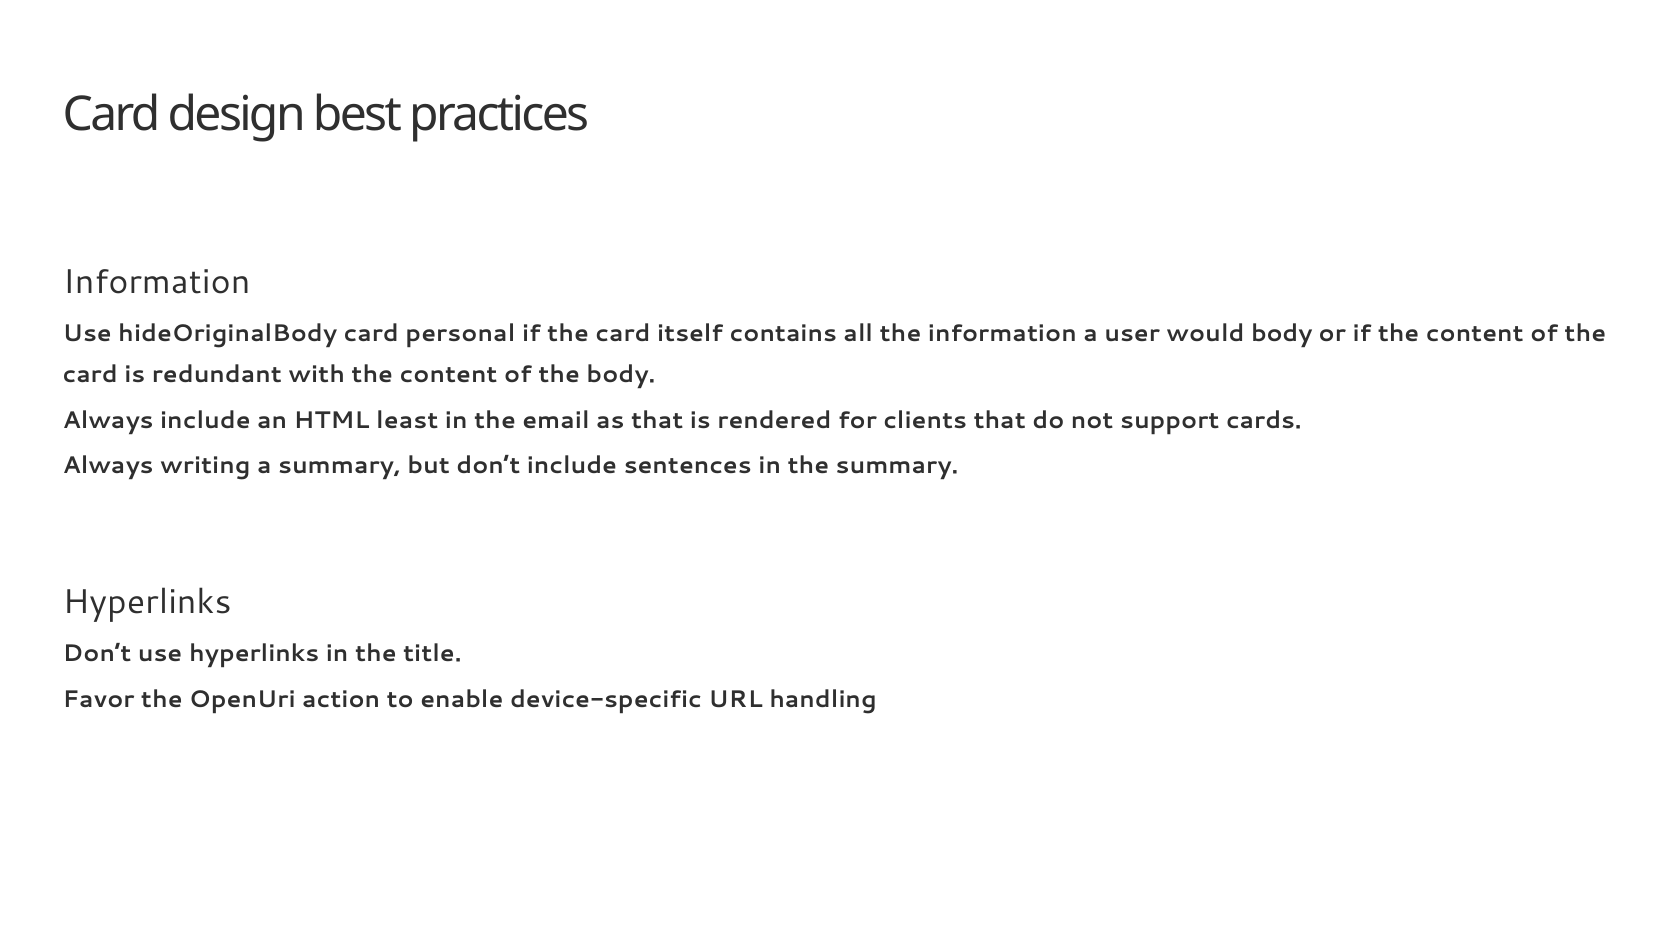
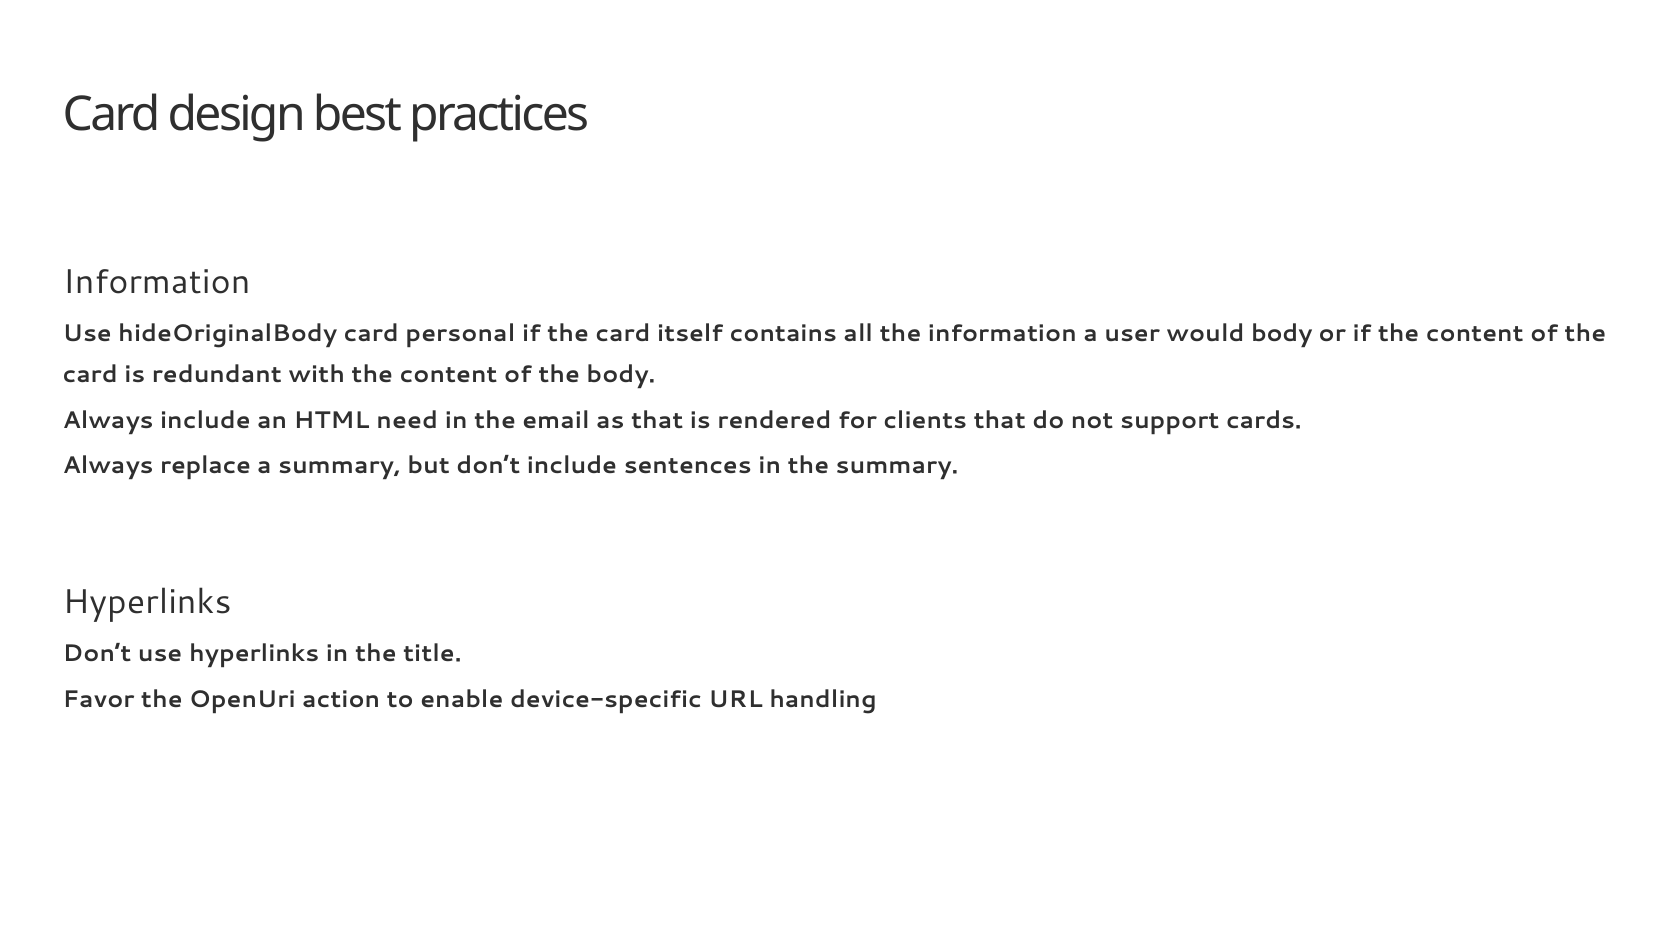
least: least -> need
writing: writing -> replace
